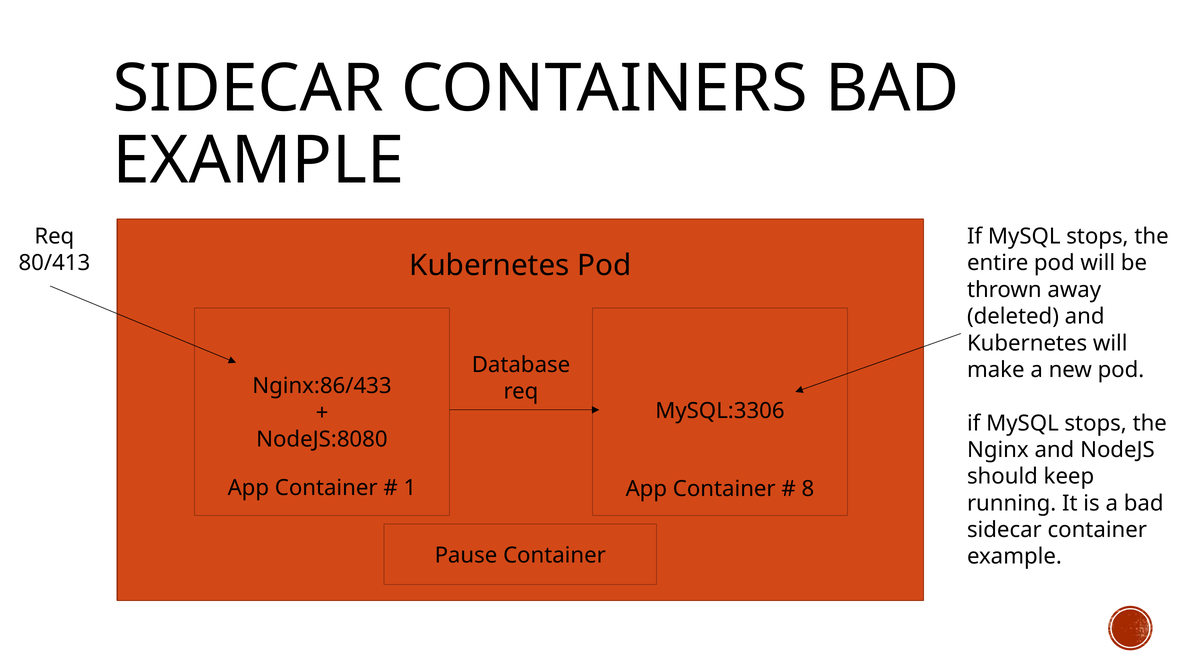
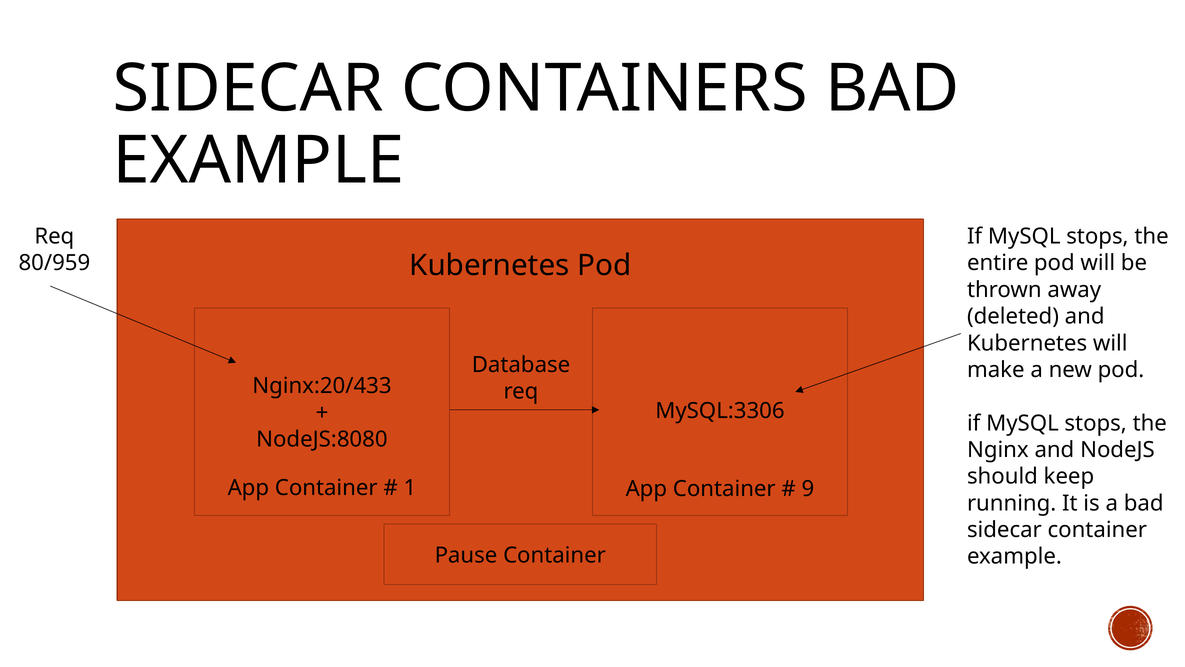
80/413: 80/413 -> 80/959
Nginx:86/433: Nginx:86/433 -> Nginx:20/433
8: 8 -> 9
